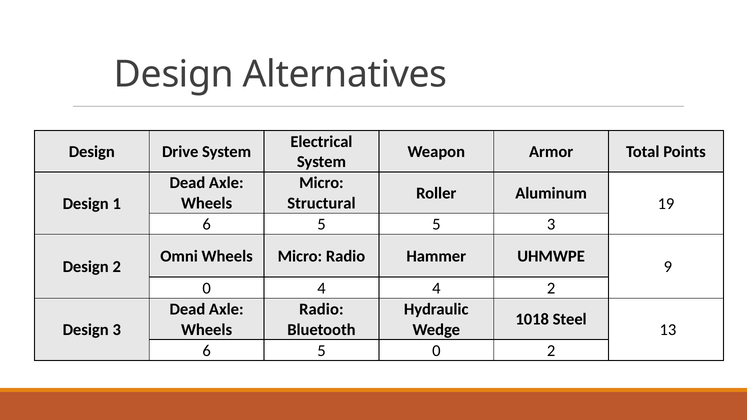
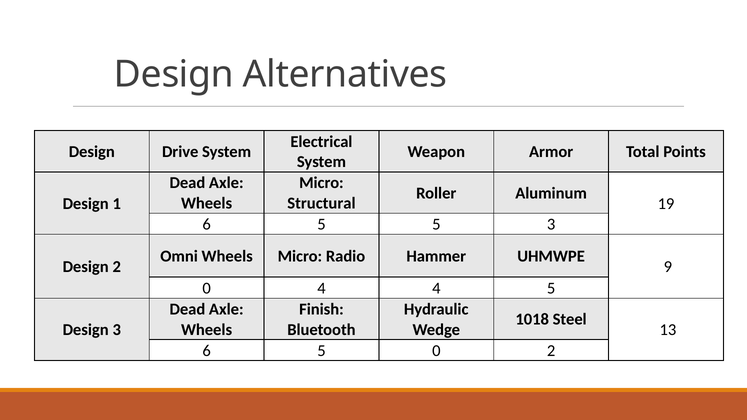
4 2: 2 -> 5
Radio at (321, 309): Radio -> Finish
